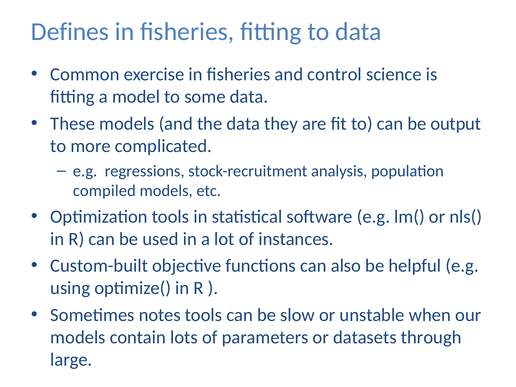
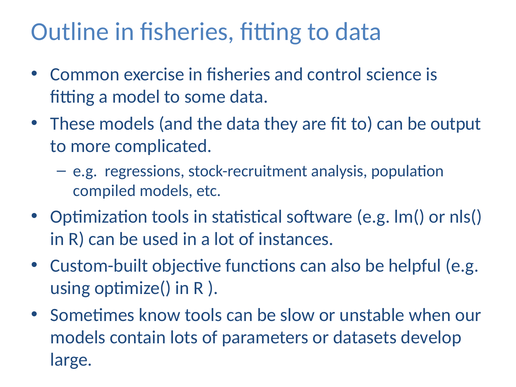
Defines: Defines -> Outline
notes: notes -> know
through: through -> develop
